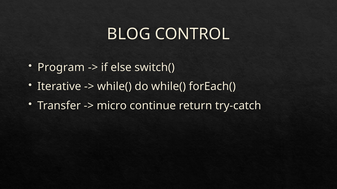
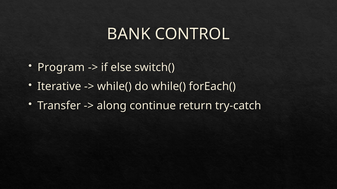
BLOG: BLOG -> BANK
micro: micro -> along
